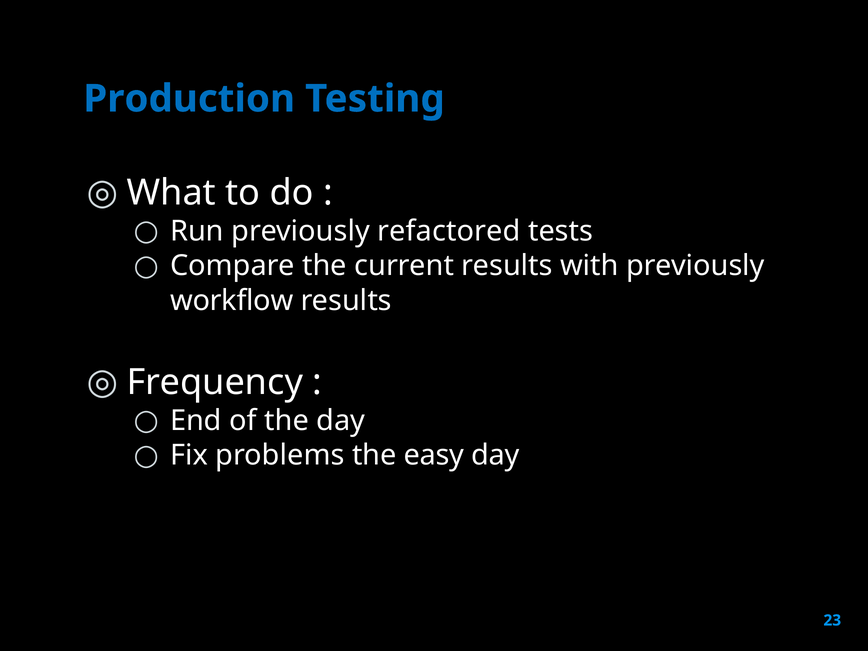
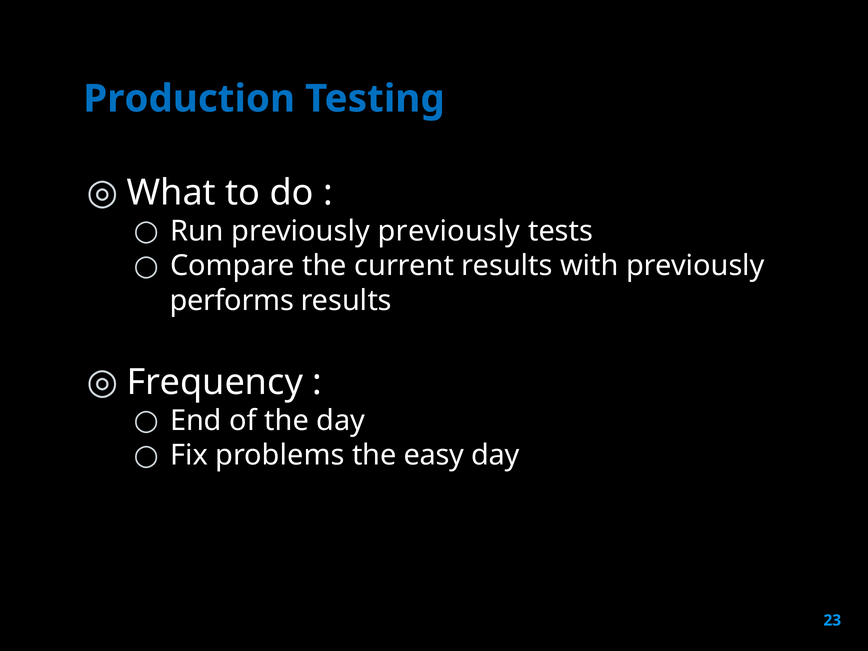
previously refactored: refactored -> previously
workflow: workflow -> performs
